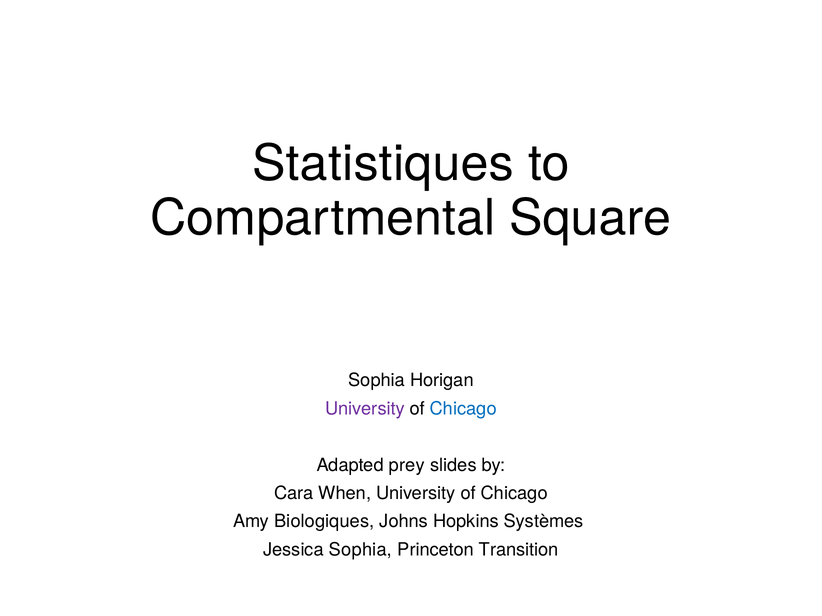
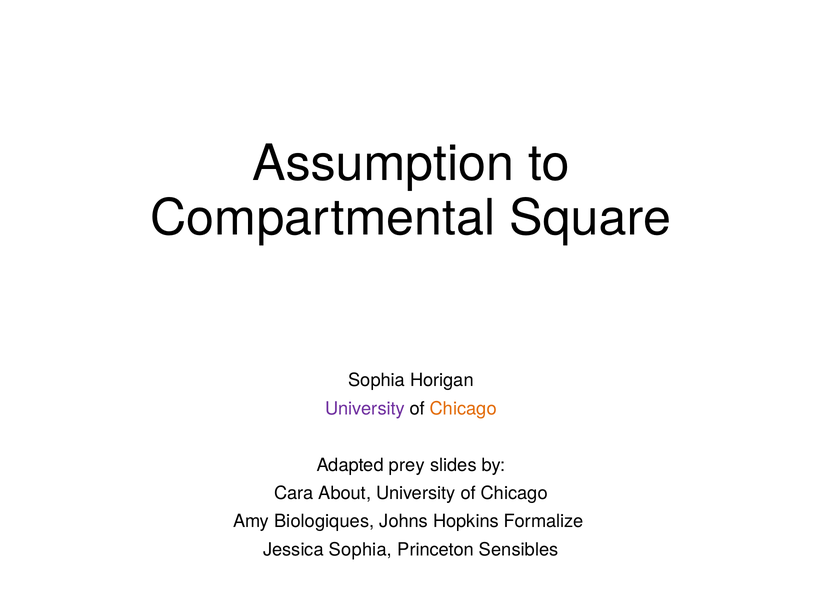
Statistiques: Statistiques -> Assumption
Chicago at (463, 409) colour: blue -> orange
When: When -> About
Systèmes: Systèmes -> Formalize
Transition: Transition -> Sensibles
